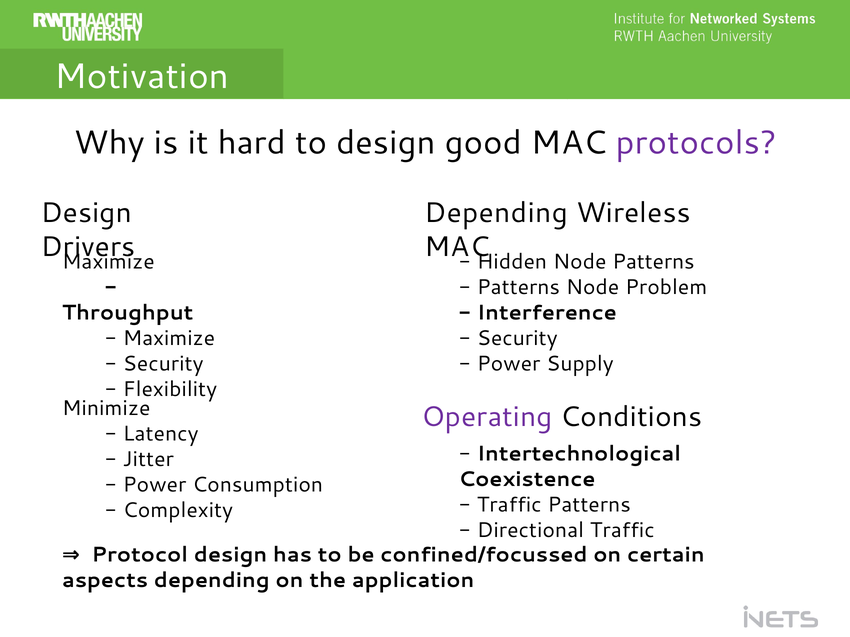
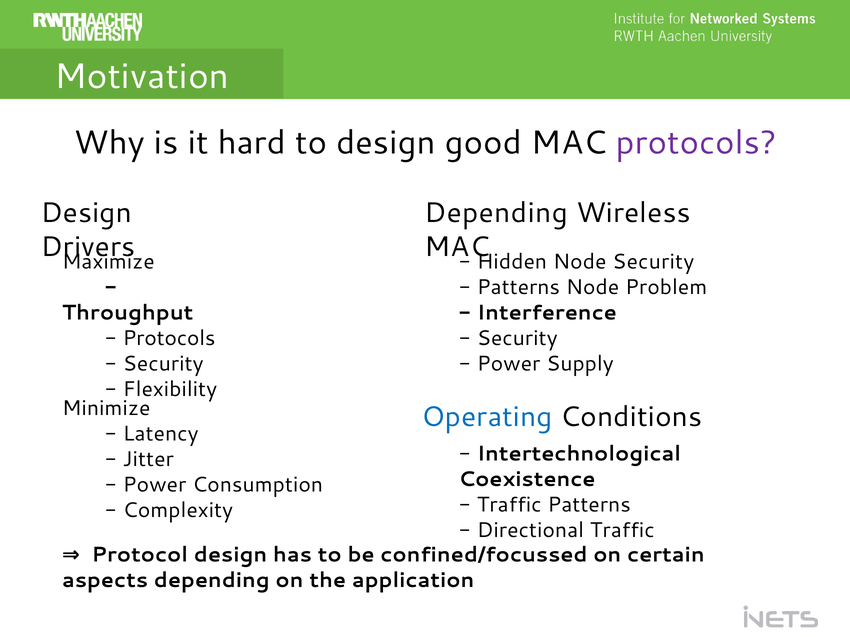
Node Patterns: Patterns -> Security
Maximize at (169, 339): Maximize -> Protocols
Operating colour: purple -> blue
